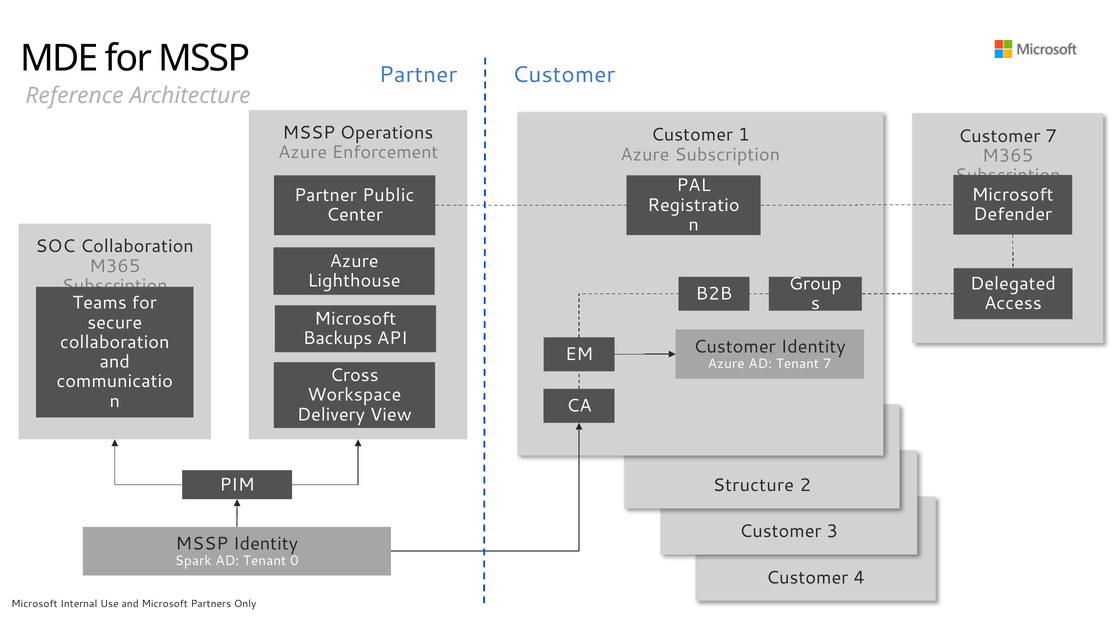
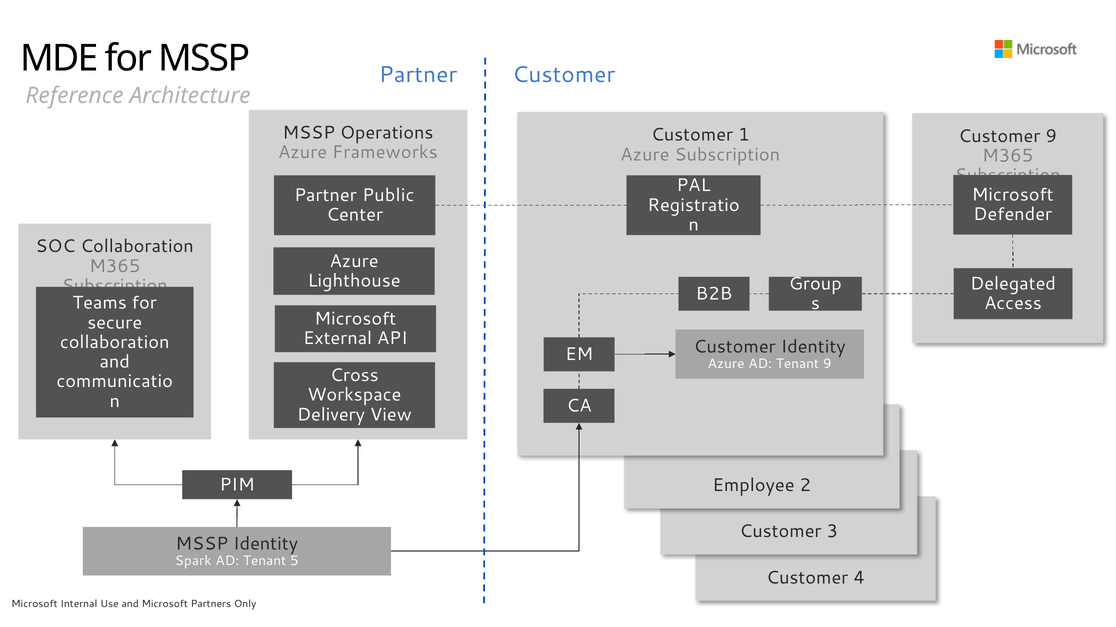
Customer 7: 7 -> 9
Enforcement: Enforcement -> Frameworks
Backups: Backups -> External
Tenant 7: 7 -> 9
Structure: Structure -> Employee
0: 0 -> 5
